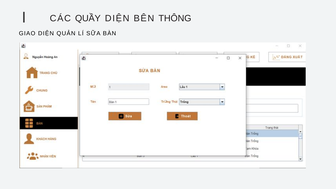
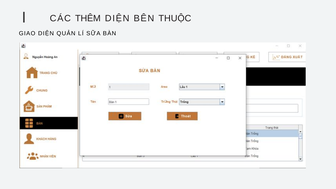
QUẦY: QUẦY -> THÊM
THÔNG: THÔNG -> THUỘC
